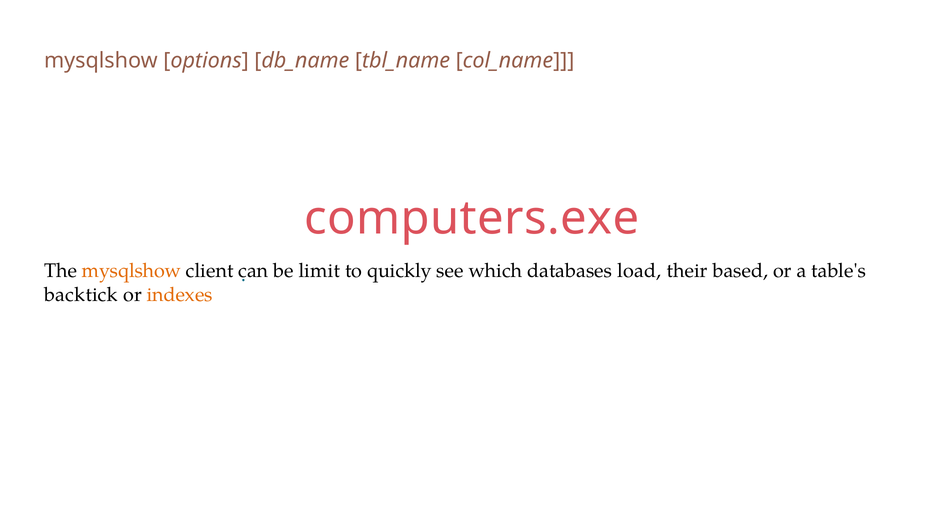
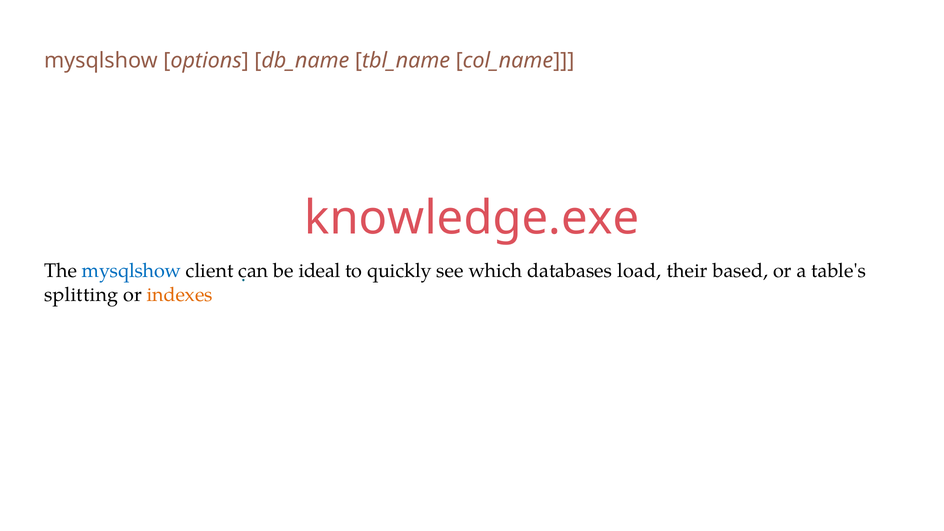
computers.exe: computers.exe -> knowledge.exe
mysqlshow at (132, 271) colour: orange -> blue
limit: limit -> ideal
backtick: backtick -> splitting
